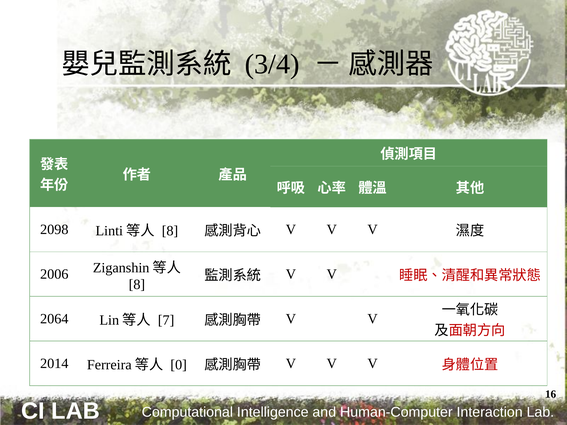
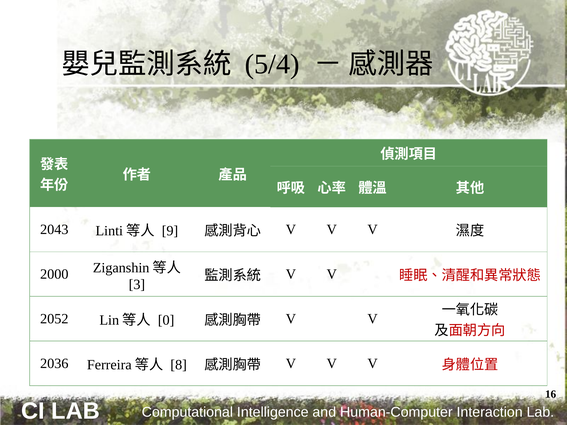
3/4: 3/4 -> 5/4
2098: 2098 -> 2043
8 at (170, 231): 8 -> 9
2006: 2006 -> 2000
8 at (137, 285): 8 -> 3
2064: 2064 -> 2052
7: 7 -> 0
2014: 2014 -> 2036
0: 0 -> 8
